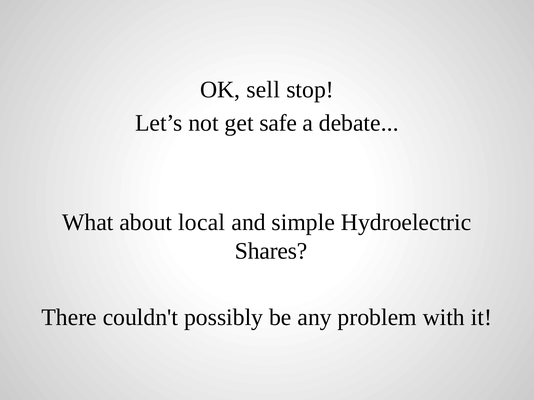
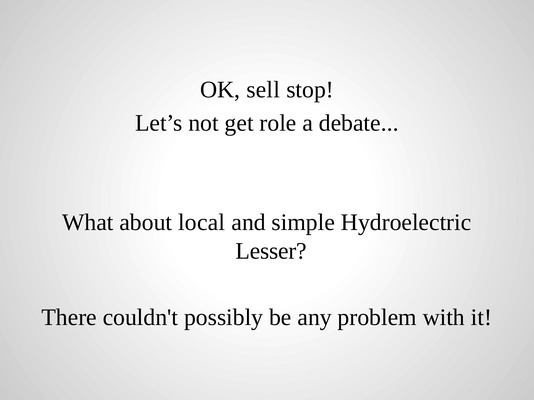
safe: safe -> role
Shares: Shares -> Lesser
